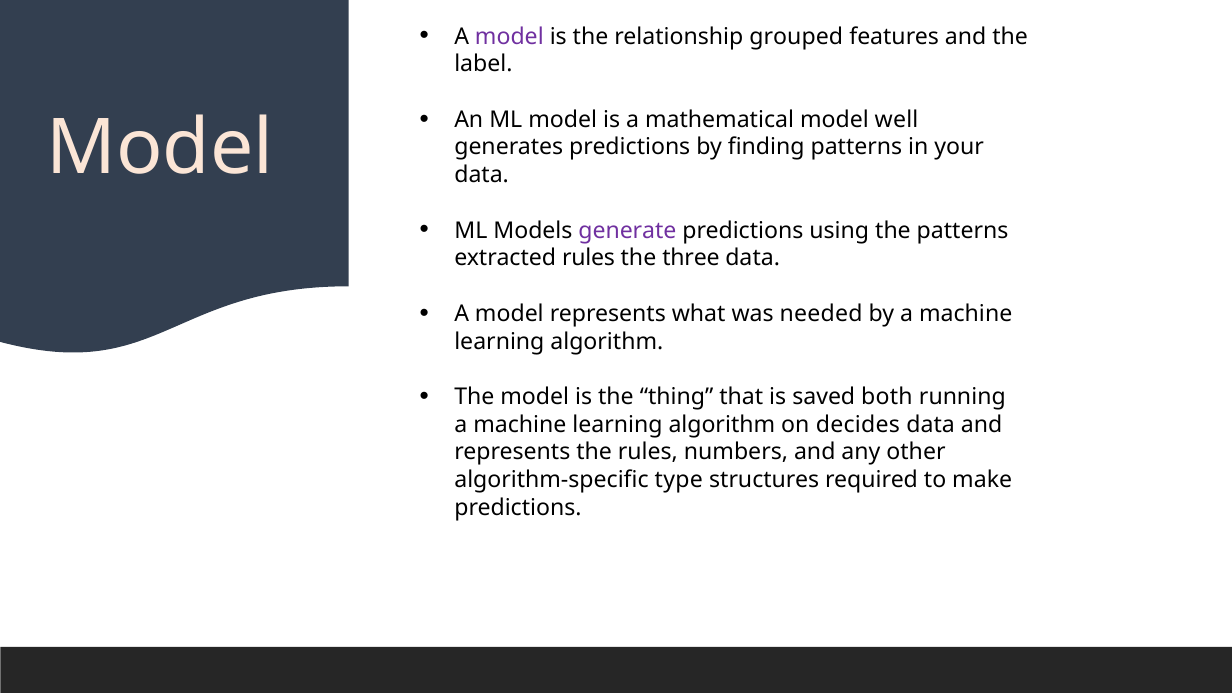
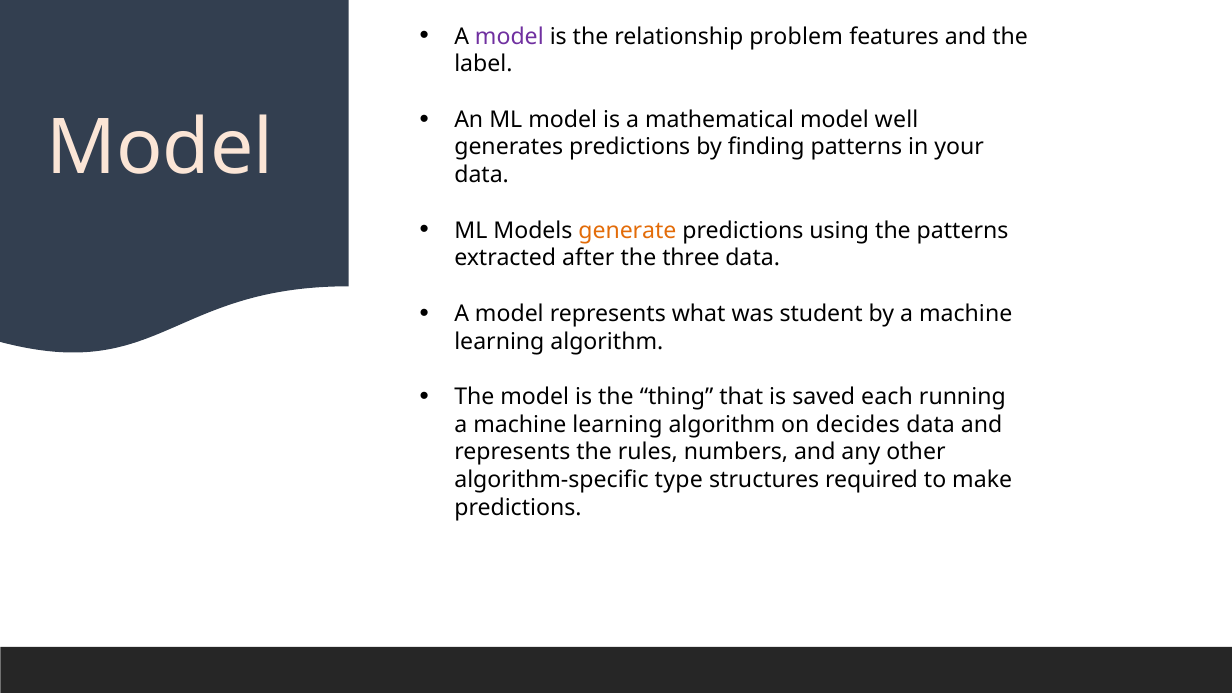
grouped: grouped -> problem
generate colour: purple -> orange
extracted rules: rules -> after
needed: needed -> student
both: both -> each
